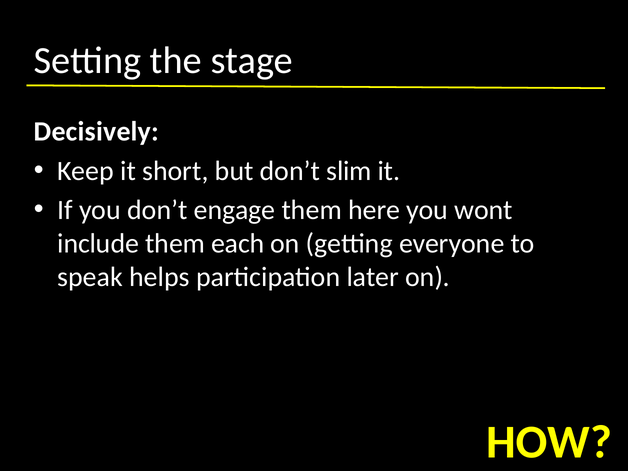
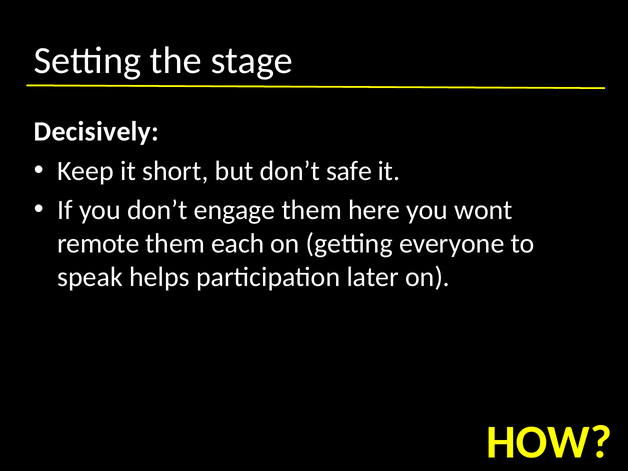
slim: slim -> safe
include: include -> remote
